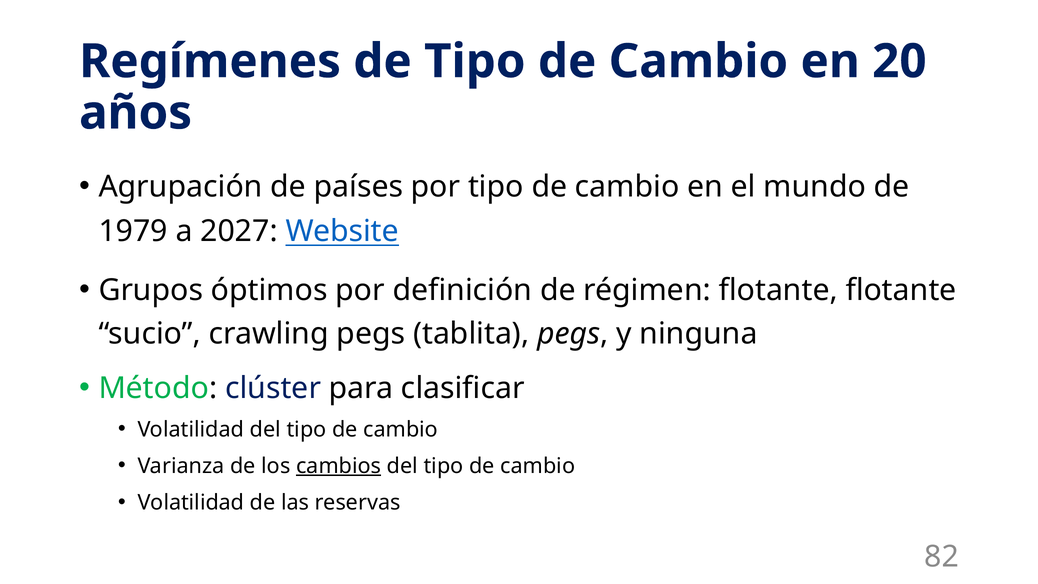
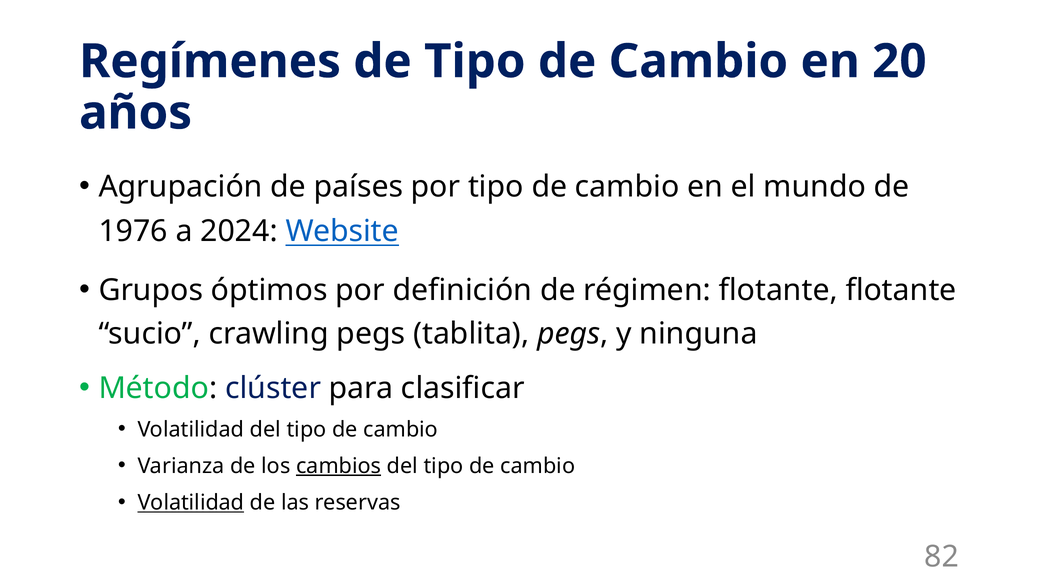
1979: 1979 -> 1976
2027: 2027 -> 2024
Volatilidad at (191, 502) underline: none -> present
